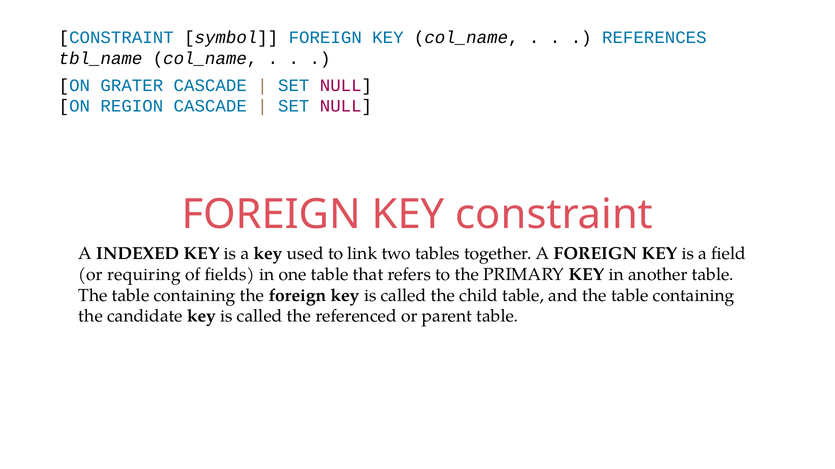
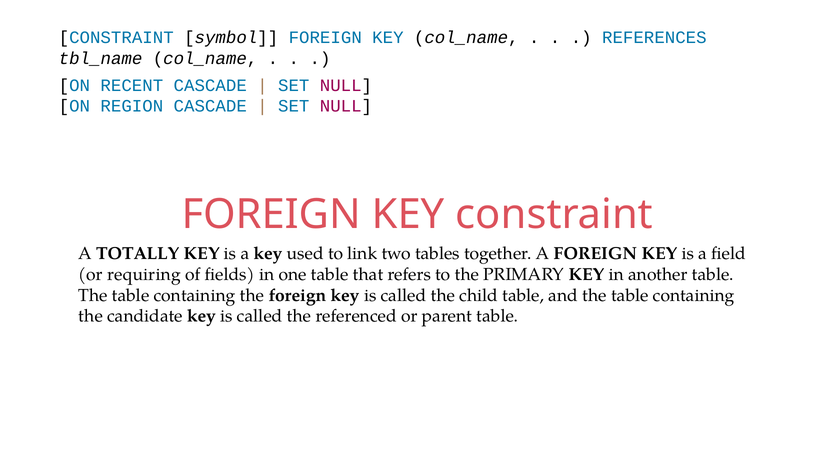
GRATER: GRATER -> RECENT
INDEXED: INDEXED -> TOTALLY
